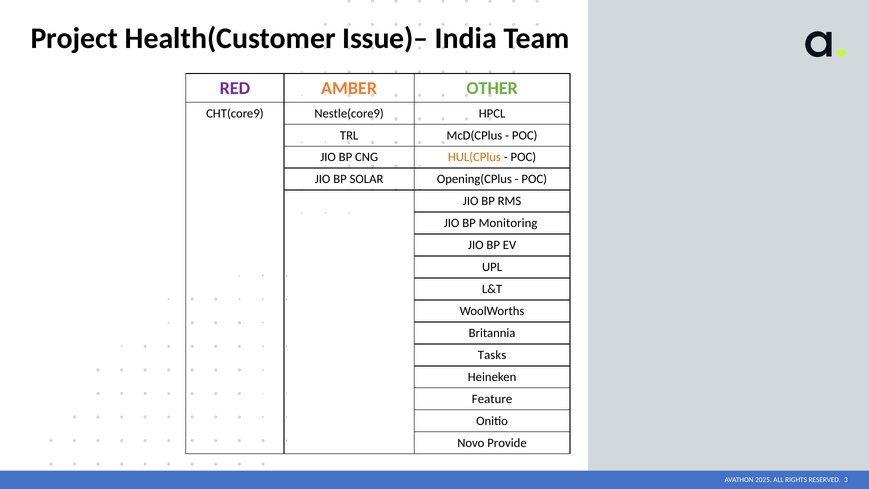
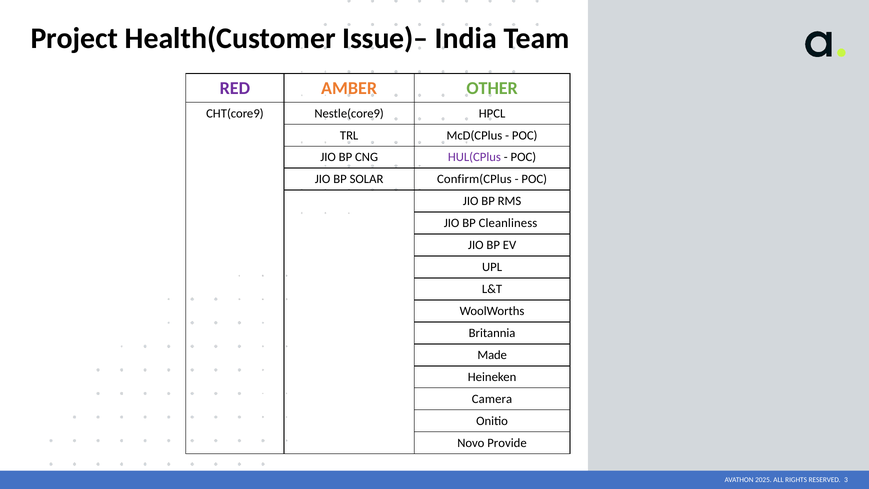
HUL(CPlus colour: orange -> purple
Opening(CPlus: Opening(CPlus -> Confirm(CPlus
Monitoring: Monitoring -> Cleanliness
Tasks: Tasks -> Made
Feature: Feature -> Camera
